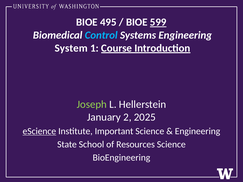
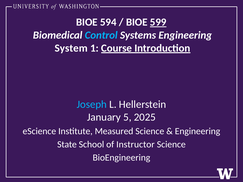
495: 495 -> 594
Joseph colour: light green -> light blue
2: 2 -> 5
eScience underline: present -> none
Important: Important -> Measured
Resources: Resources -> Instructor
